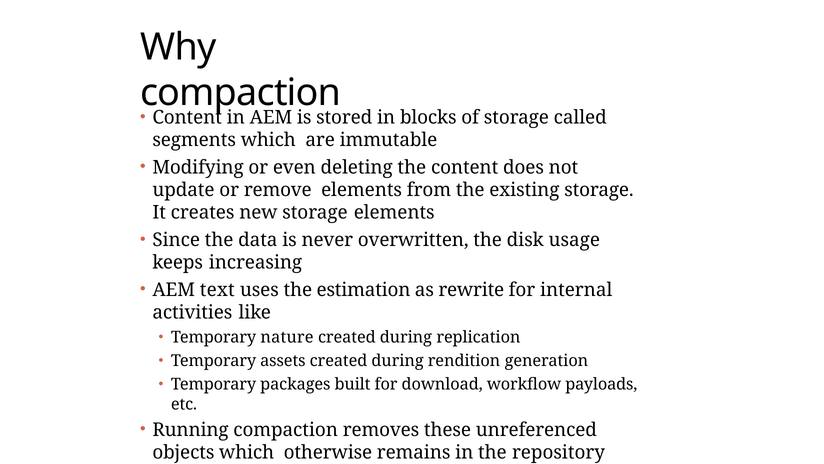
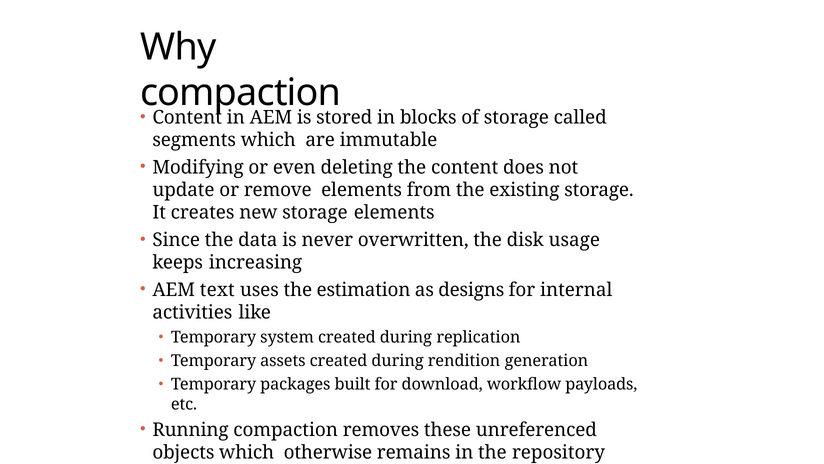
rewrite: rewrite -> designs
nature: nature -> system
